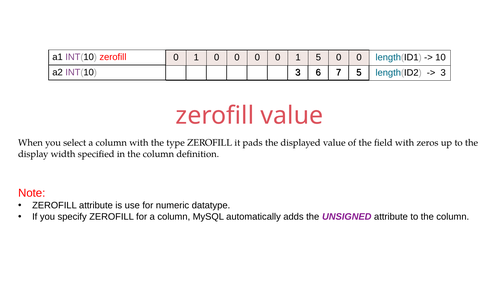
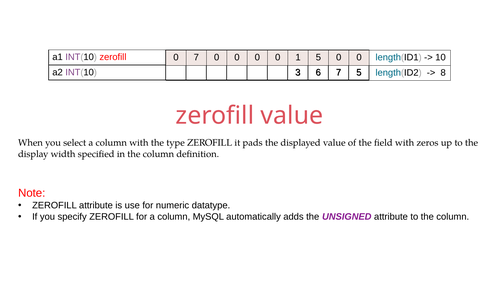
1 at (196, 57): 1 -> 7
3 at (443, 73): 3 -> 8
